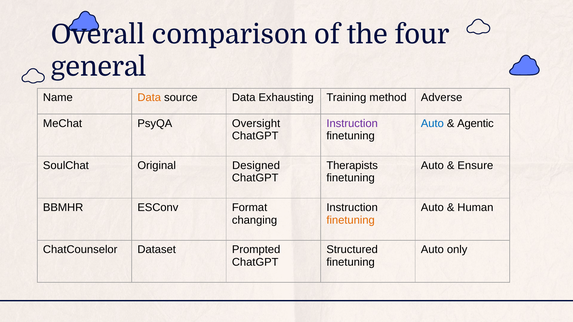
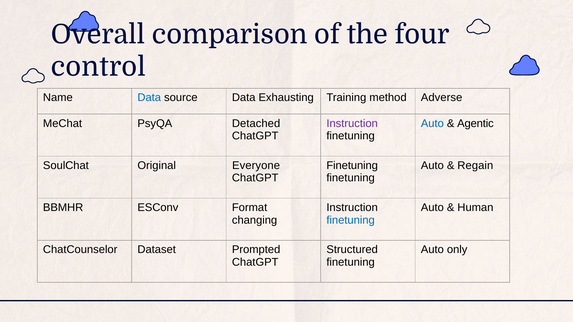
general: general -> control
Data at (149, 98) colour: orange -> blue
Oversight: Oversight -> Detached
Designed: Designed -> Everyone
Therapists at (352, 166): Therapists -> Finetuning
Ensure: Ensure -> Regain
finetuning at (351, 220) colour: orange -> blue
